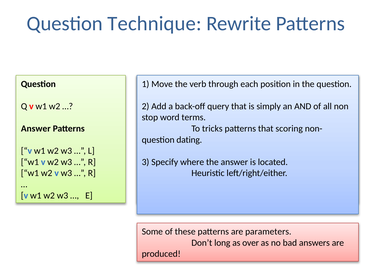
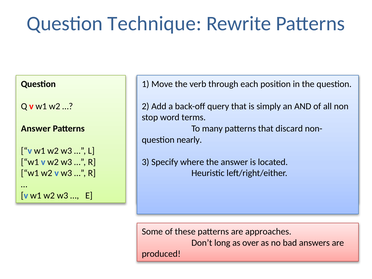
tricks: tricks -> many
scoring: scoring -> discard
dating: dating -> nearly
parameters: parameters -> approaches
